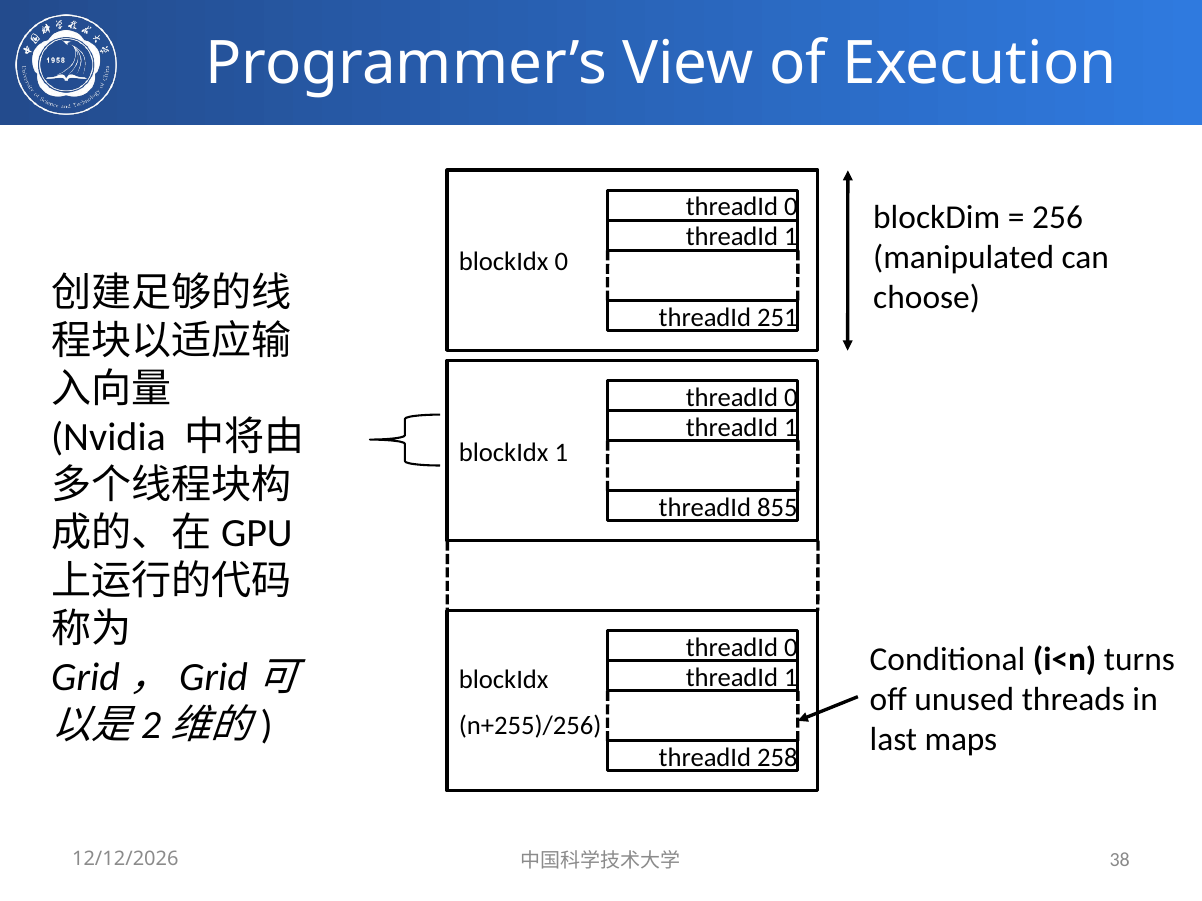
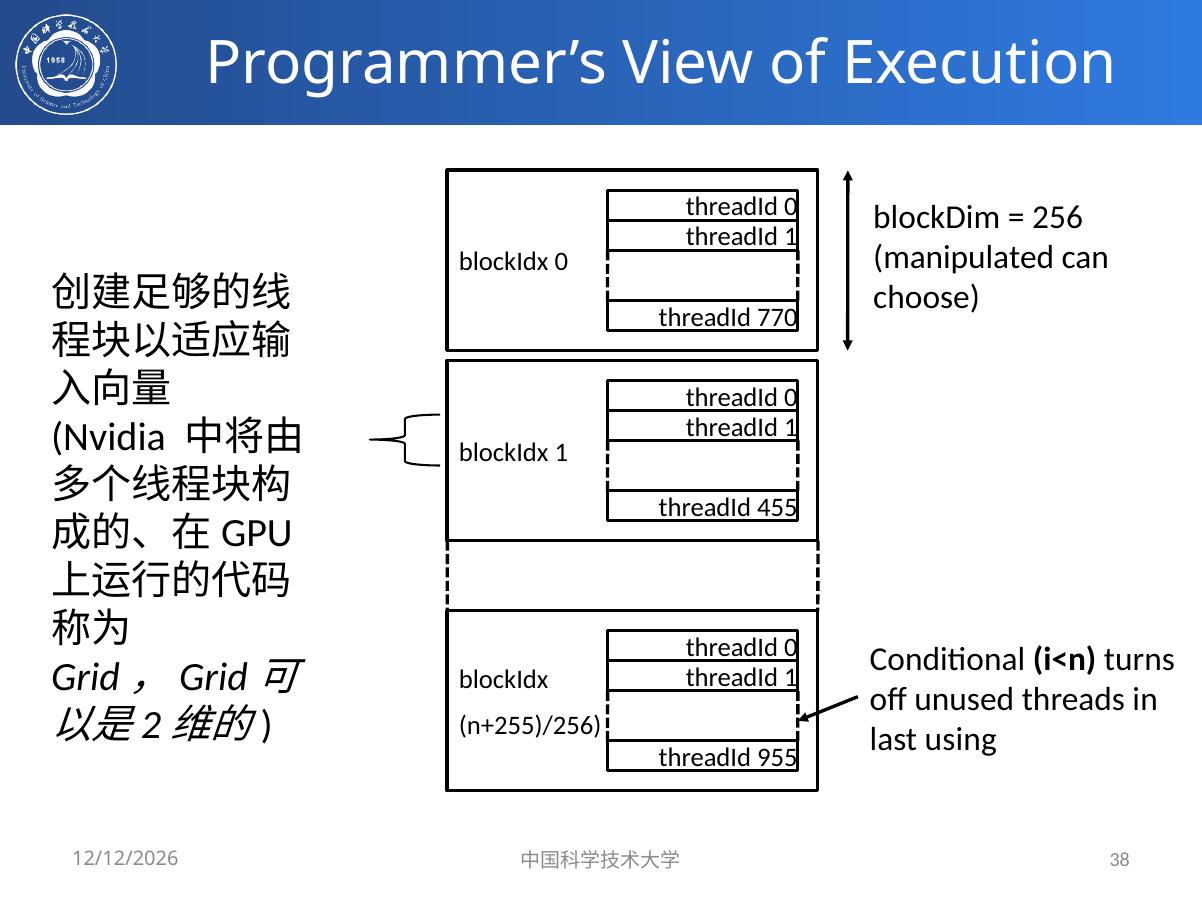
251: 251 -> 770
855: 855 -> 455
maps: maps -> using
258: 258 -> 955
